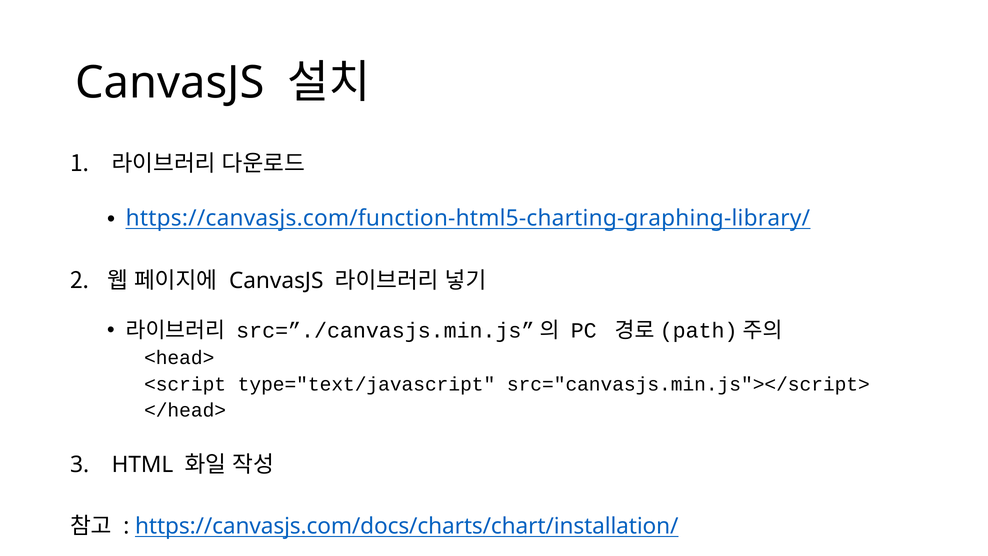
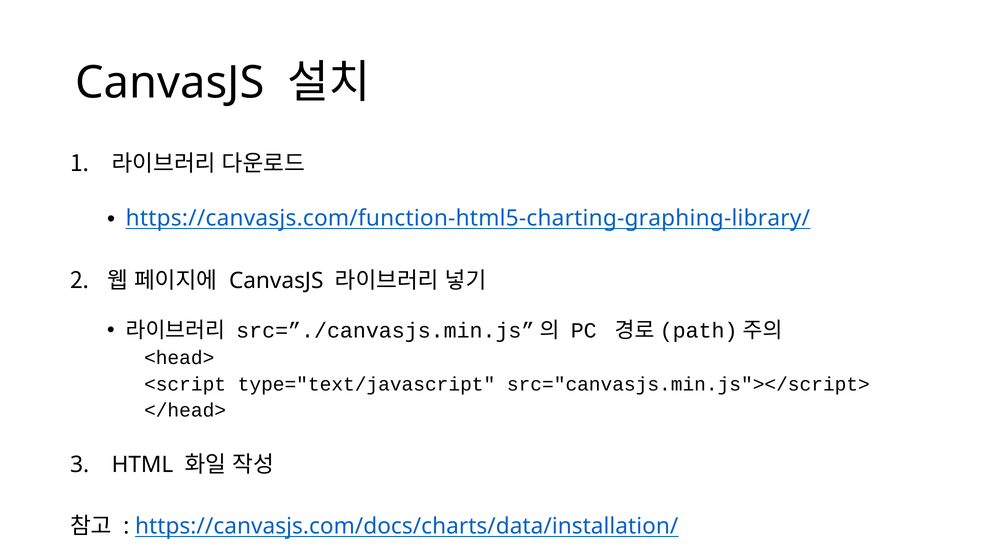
https://canvasjs.com/docs/charts/chart/installation/: https://canvasjs.com/docs/charts/chart/installation/ -> https://canvasjs.com/docs/charts/data/installation/
